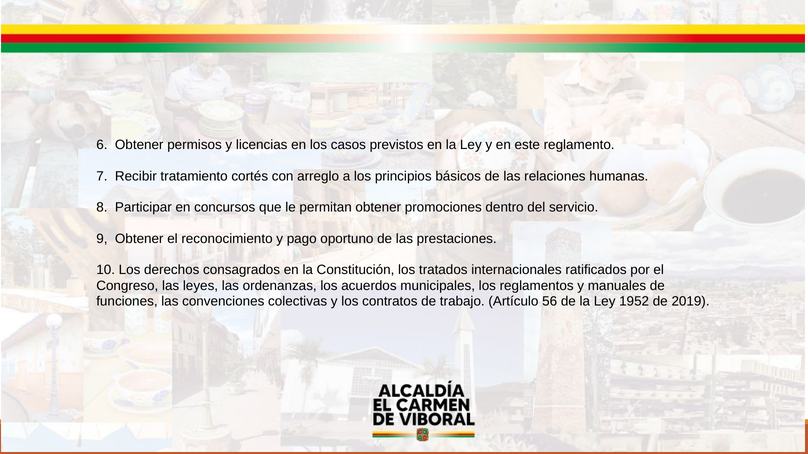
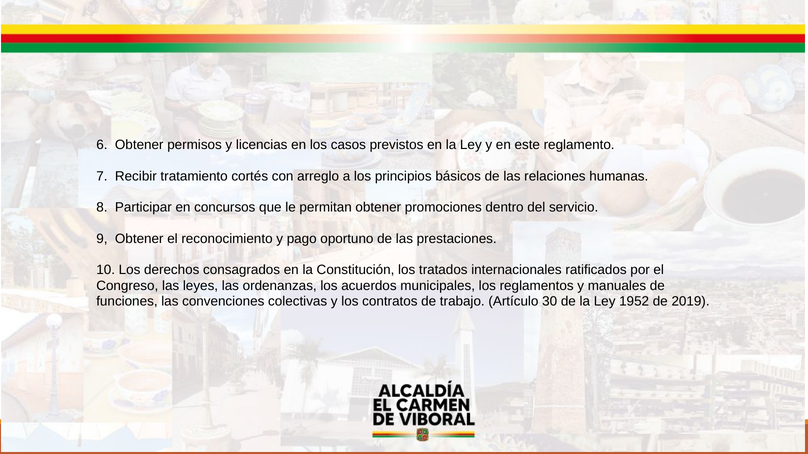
56: 56 -> 30
